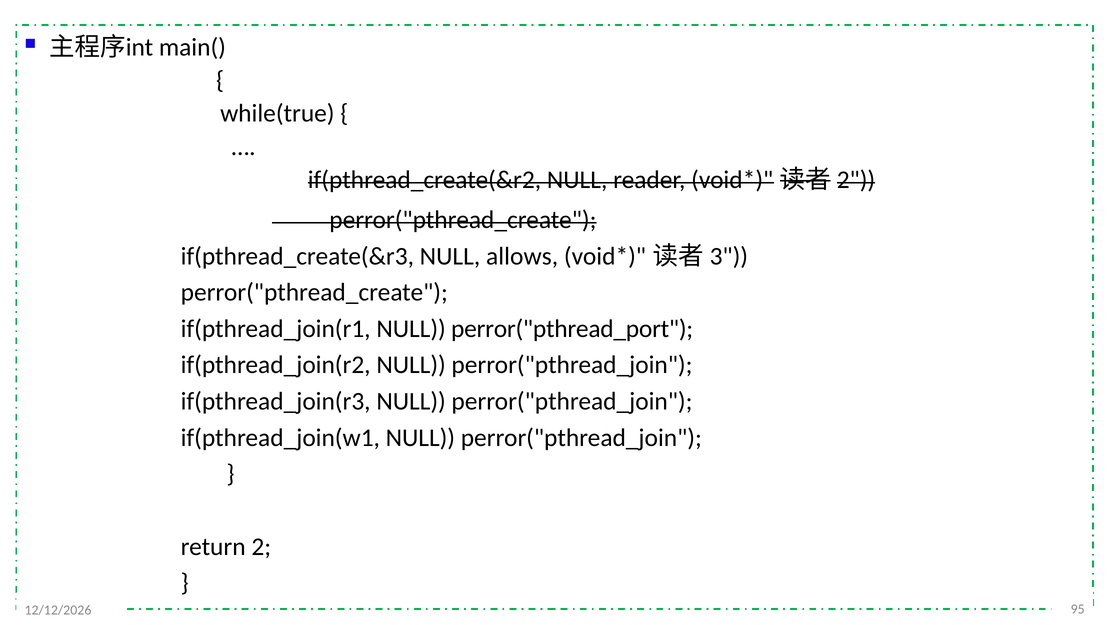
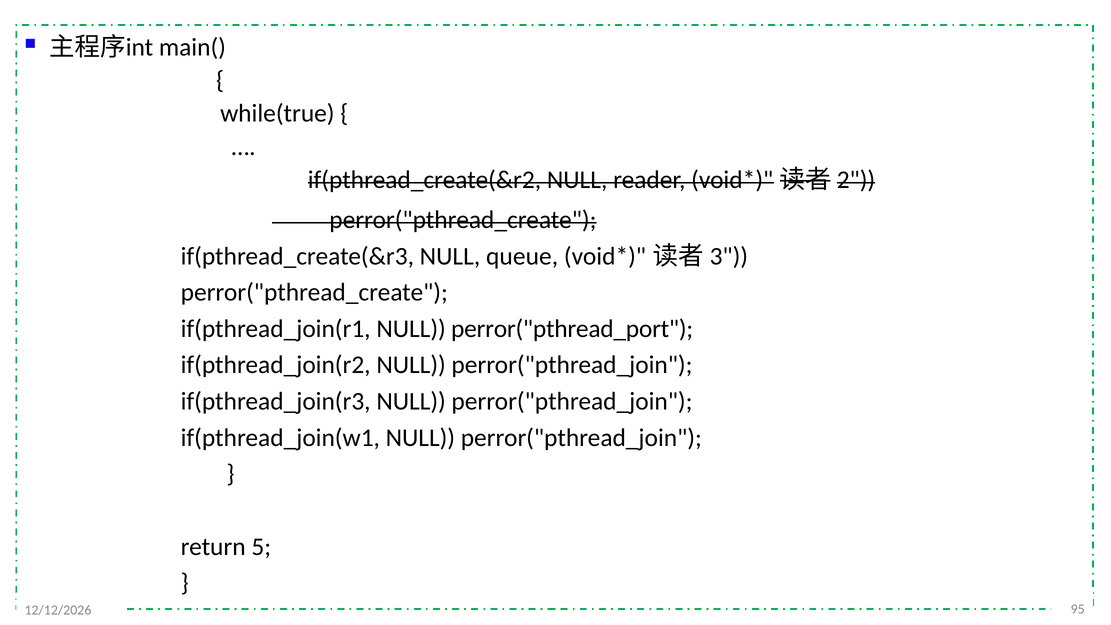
allows: allows -> queue
2: 2 -> 5
